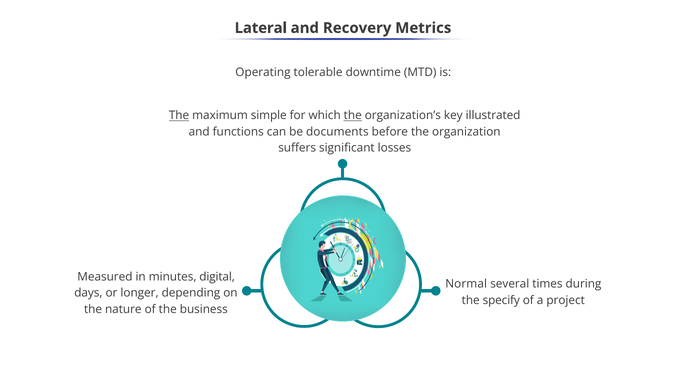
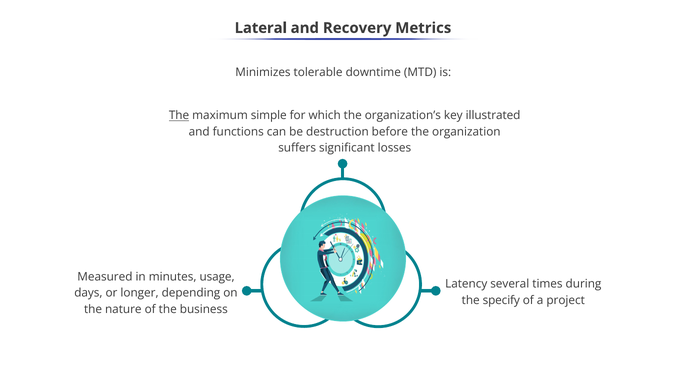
Operating: Operating -> Minimizes
the at (353, 116) underline: present -> none
documents: documents -> destruction
digital: digital -> usage
Normal: Normal -> Latency
